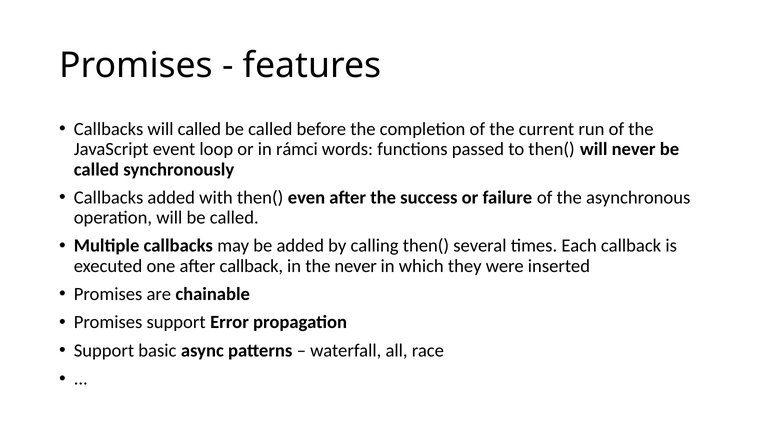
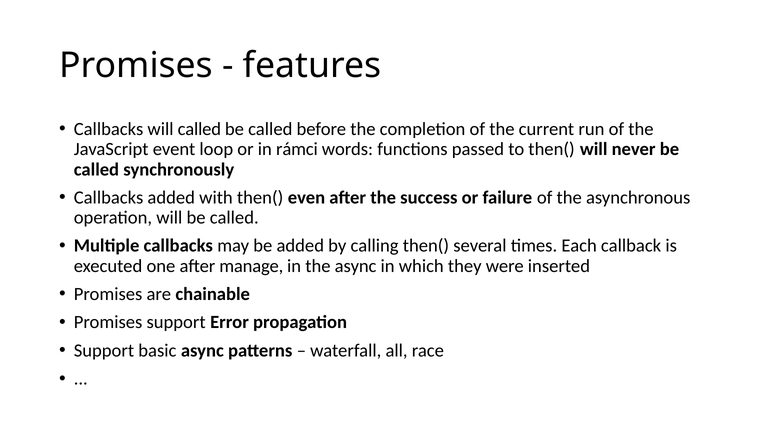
after callback: callback -> manage
the never: never -> async
